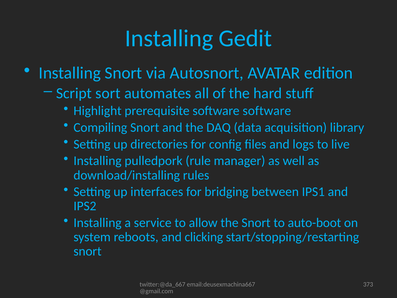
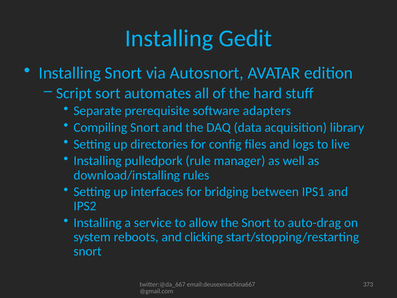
Highlight: Highlight -> Separate
software software: software -> adapters
auto-boot: auto-boot -> auto-drag
